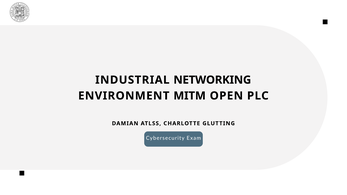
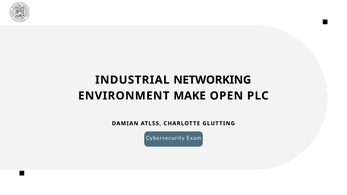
MITM: MITM -> MAKE
